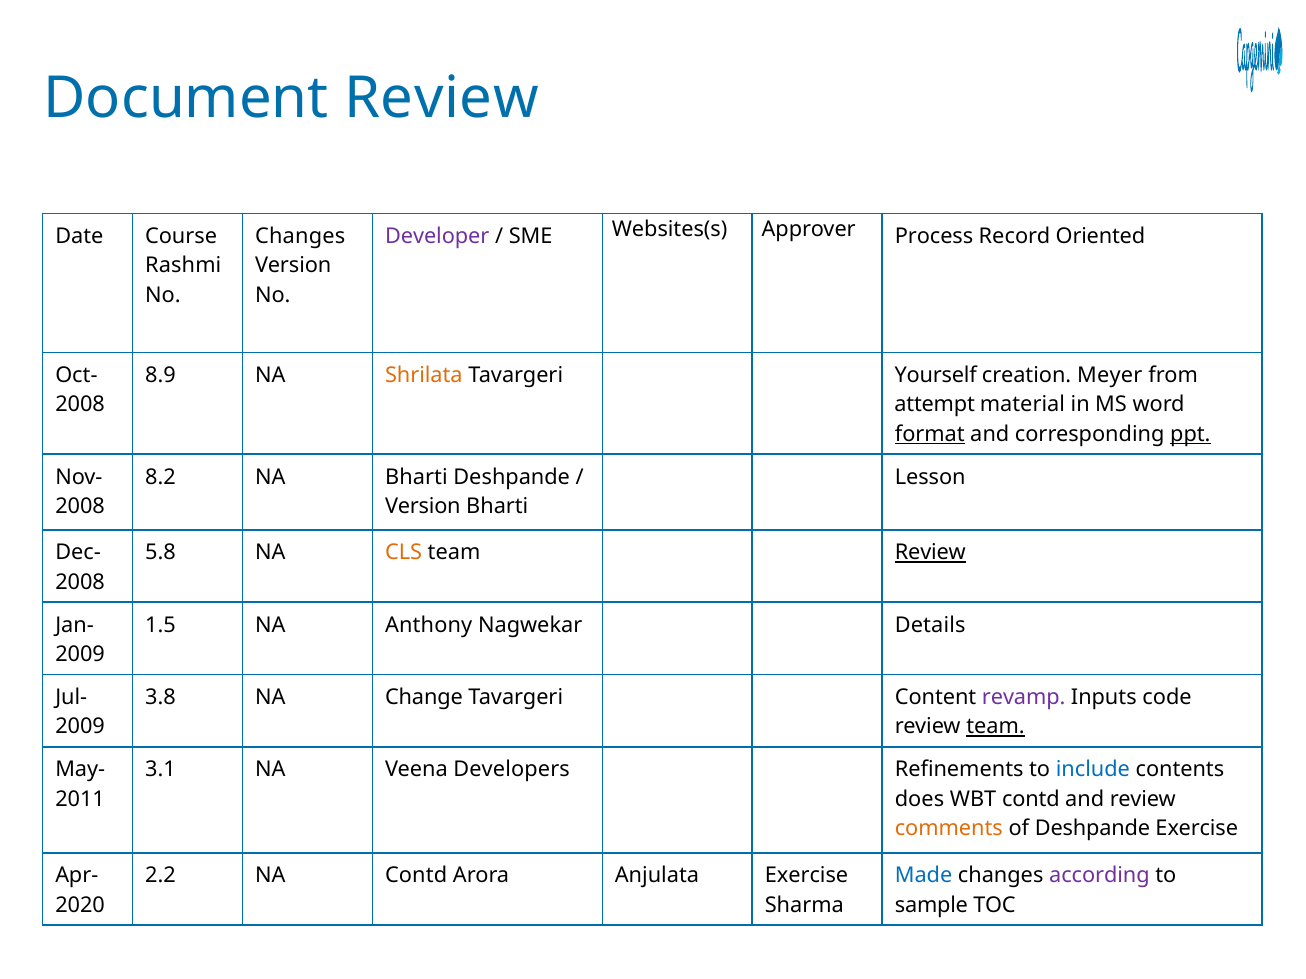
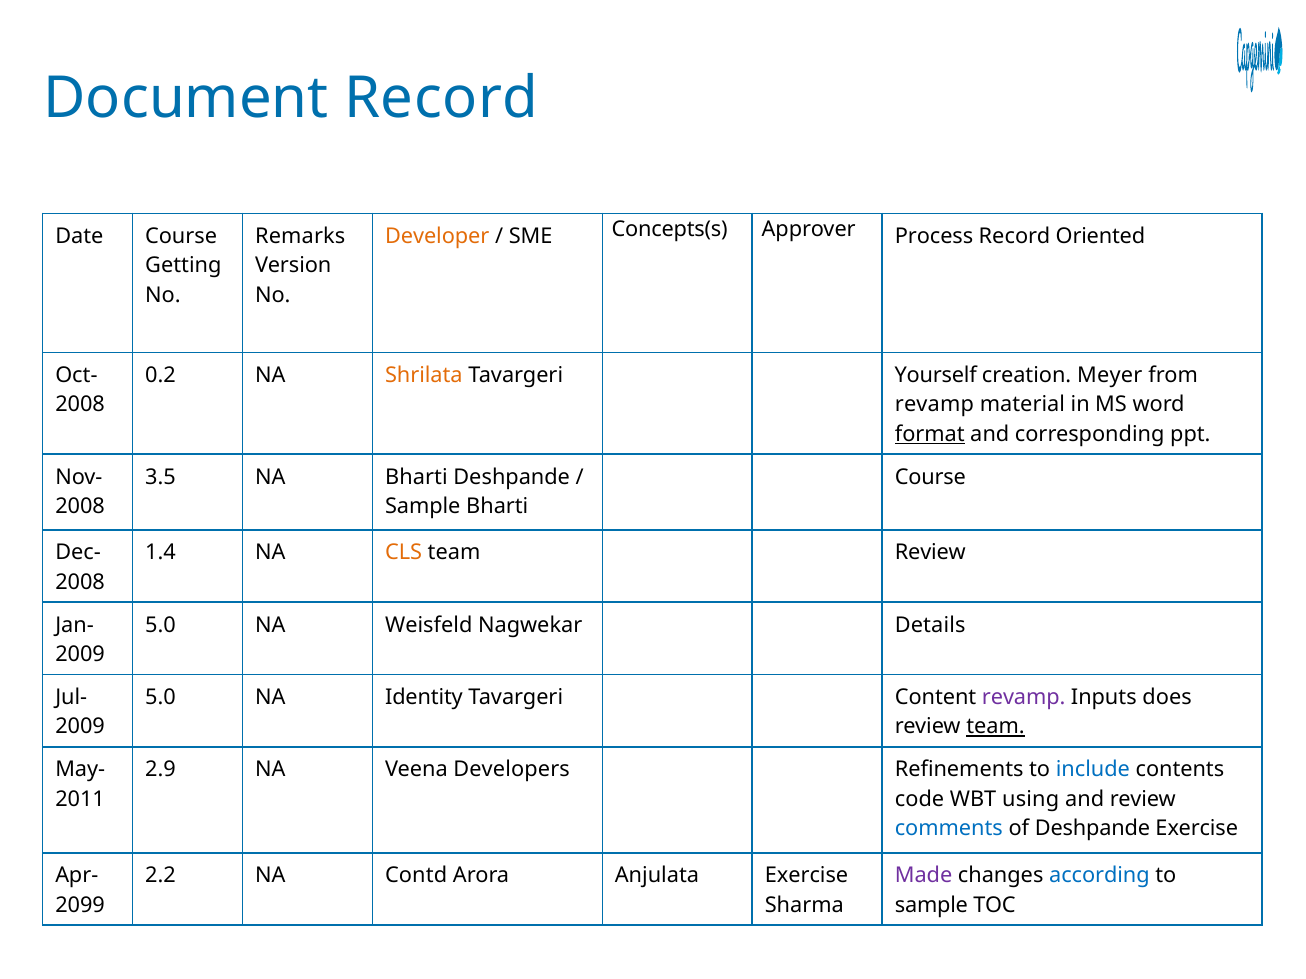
Document Review: Review -> Record
Changes at (300, 236): Changes -> Remarks
Developer colour: purple -> orange
Websites(s: Websites(s -> Concepts(s
Rashmi: Rashmi -> Getting
8.9: 8.9 -> 0.2
attempt at (935, 405): attempt -> revamp
ppt underline: present -> none
8.2: 8.2 -> 3.5
Lesson at (930, 477): Lesson -> Course
Version at (423, 507): Version -> Sample
5.8: 5.8 -> 1.4
Review at (930, 553) underline: present -> none
1.5 at (161, 625): 1.5 -> 5.0
Anthony: Anthony -> Weisfeld
3.8 at (161, 698): 3.8 -> 5.0
Change: Change -> Identity
code: code -> does
3.1: 3.1 -> 2.9
does: does -> code
WBT contd: contd -> using
comments colour: orange -> blue
Made colour: blue -> purple
according colour: purple -> blue
2020: 2020 -> 2099
